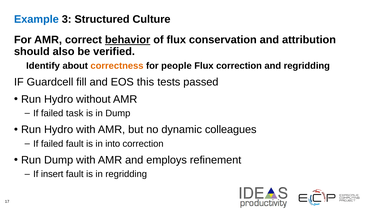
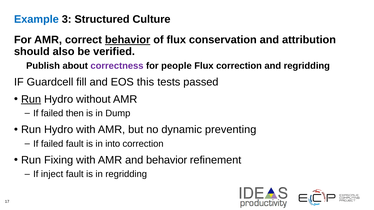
Identify: Identify -> Publish
correctness colour: orange -> purple
Run at (31, 99) underline: none -> present
task: task -> then
colleagues: colleagues -> preventing
Run Dump: Dump -> Fixing
and employs: employs -> behavior
insert: insert -> inject
